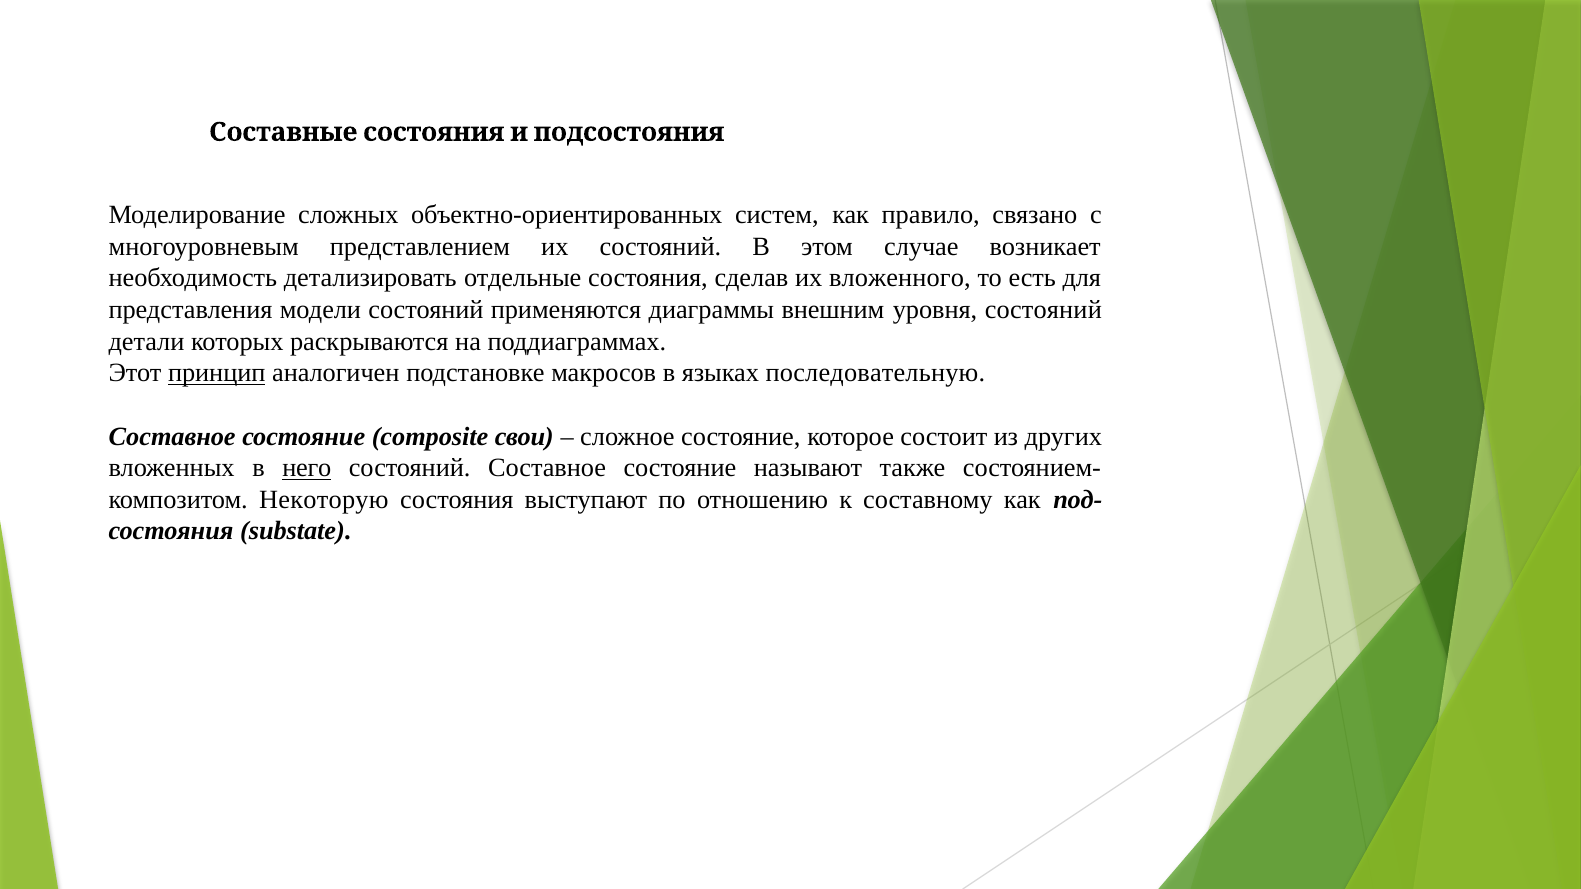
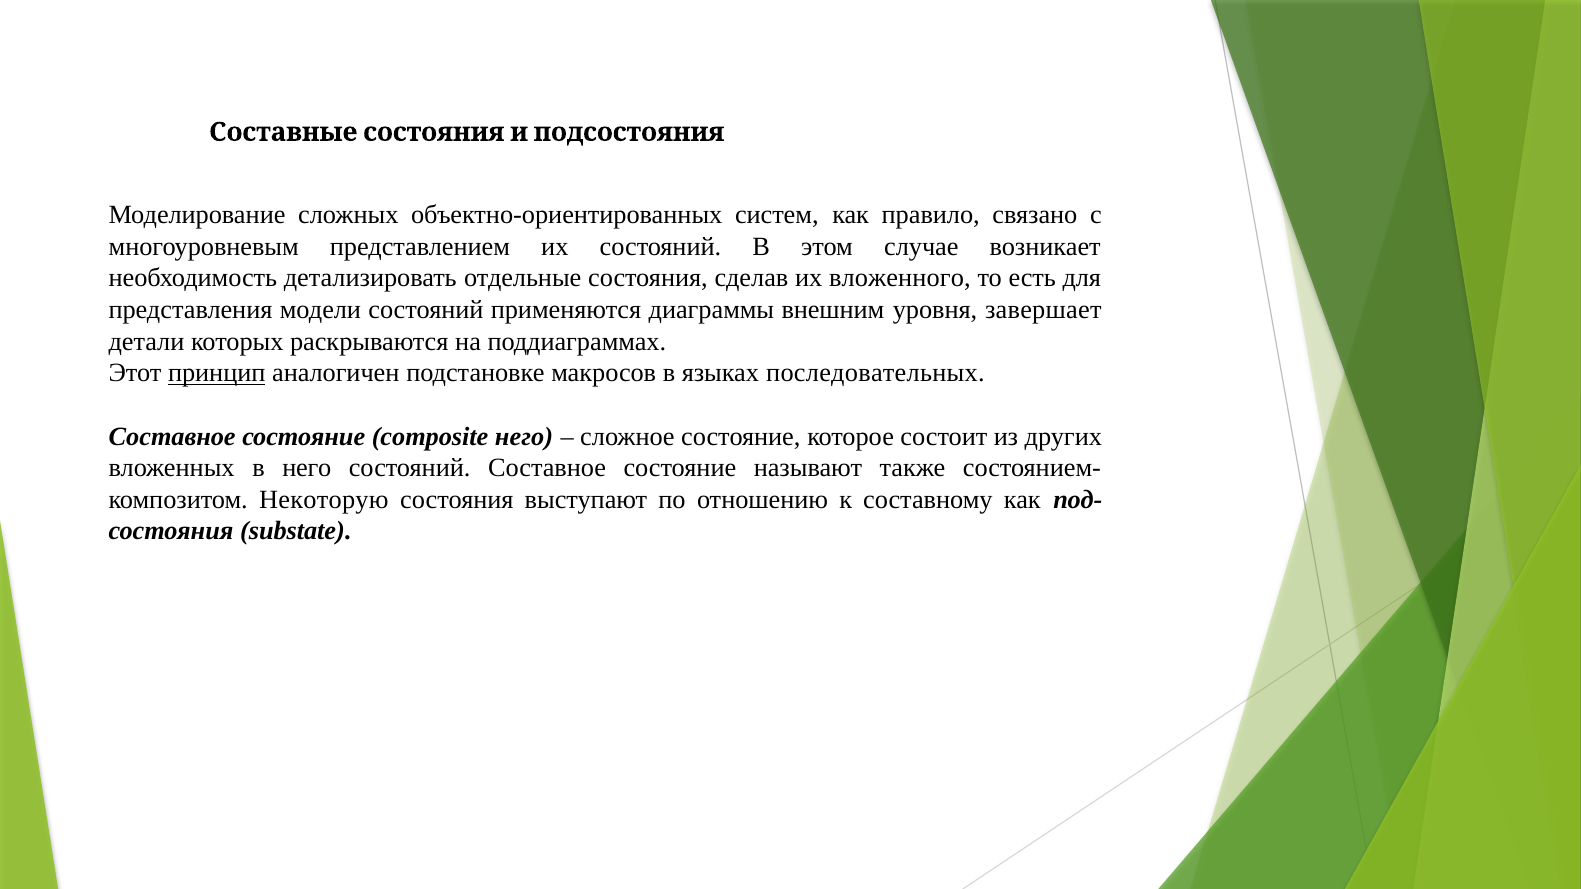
уровня состояний: состояний -> завершает
последовательную: последовательную -> последовательных
composite свои: свои -> него
него at (307, 468) underline: present -> none
